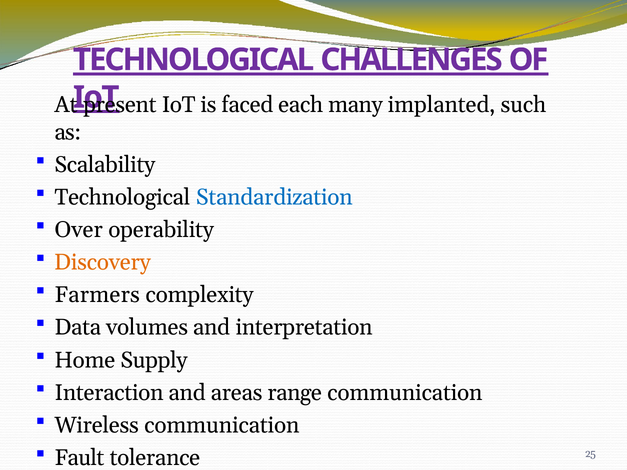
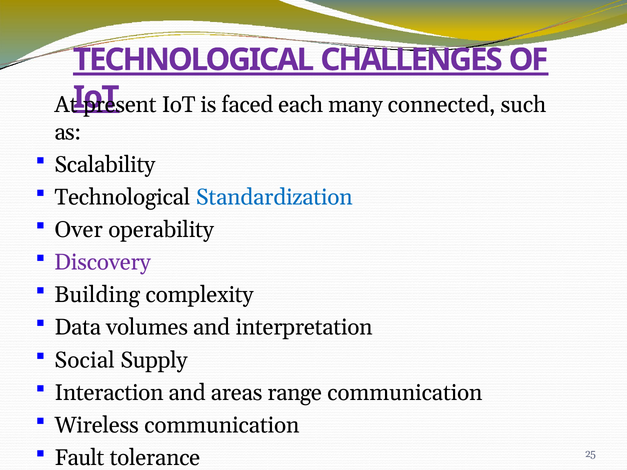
implanted: implanted -> connected
Discovery colour: orange -> purple
Farmers: Farmers -> Building
Home: Home -> Social
